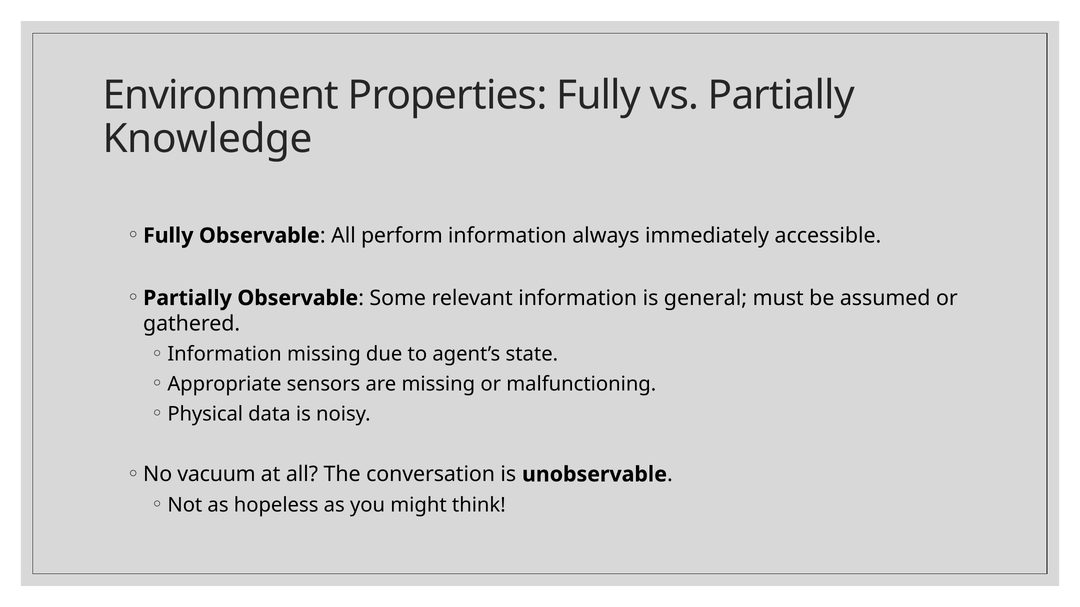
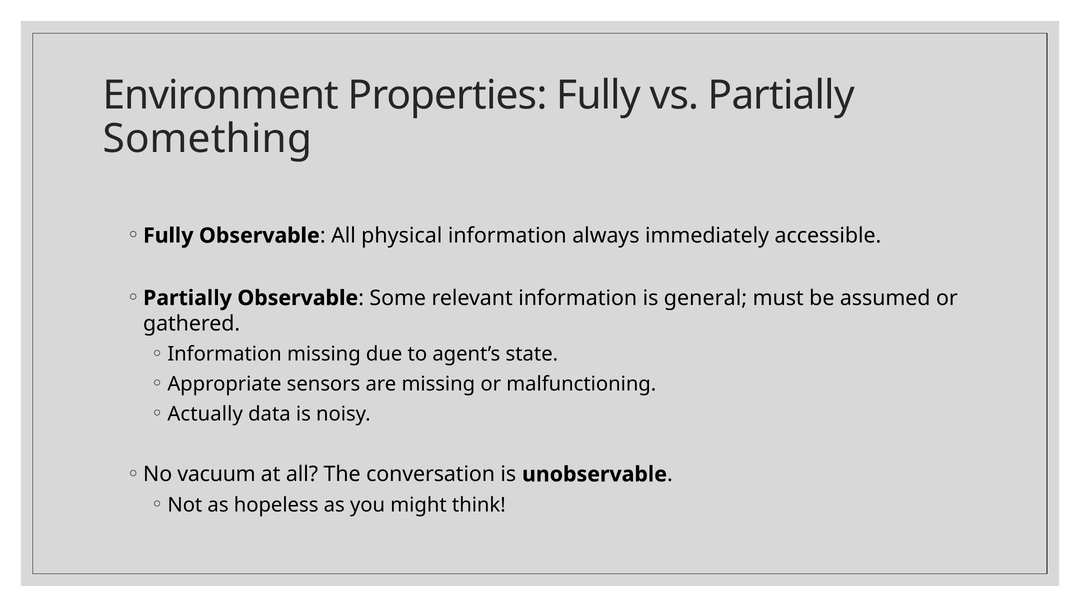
Knowledge: Knowledge -> Something
perform: perform -> physical
Physical: Physical -> Actually
